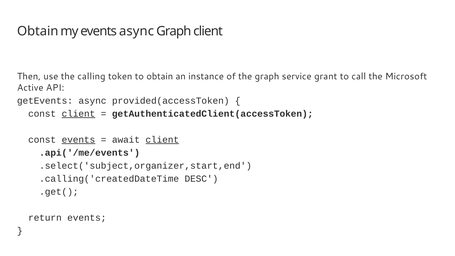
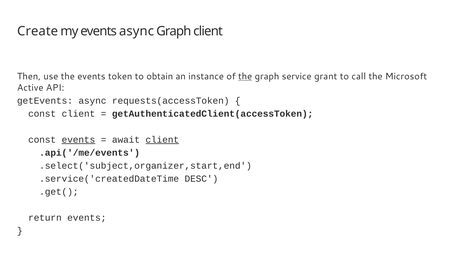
Obtain at (38, 31): Obtain -> Create
the calling: calling -> events
the at (245, 76) underline: none -> present
provided(accessToken: provided(accessToken -> requests(accessToken
client at (78, 114) underline: present -> none
.calling('createdDateTime: .calling('createdDateTime -> .service('createdDateTime
